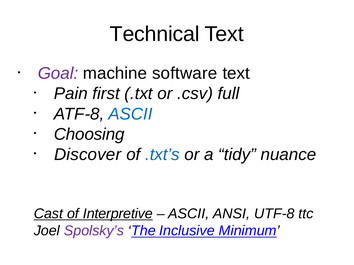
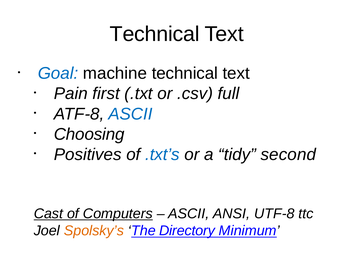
Goal colour: purple -> blue
machine software: software -> technical
Discover: Discover -> Positives
nuance: nuance -> second
Interpretive: Interpretive -> Computers
Spolsky’s colour: purple -> orange
Inclusive: Inclusive -> Directory
